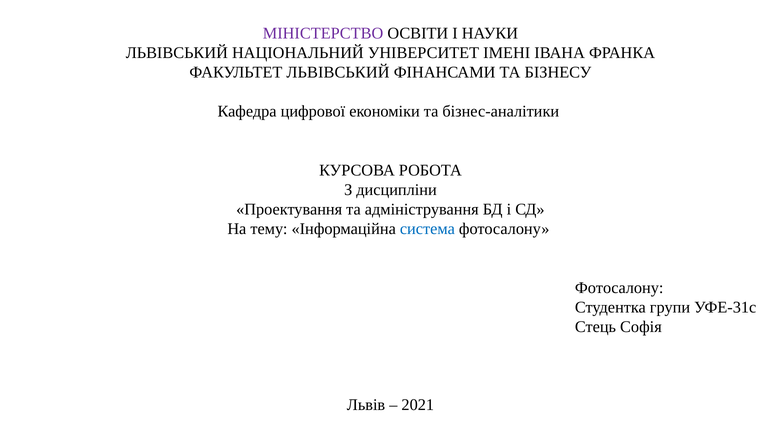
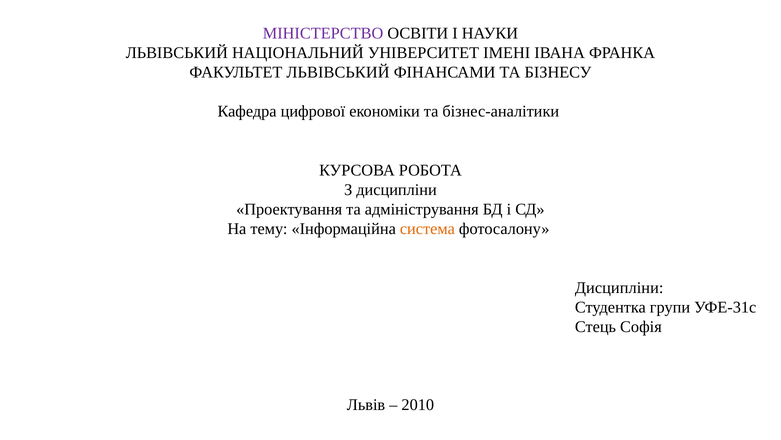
система colour: blue -> orange
Фотосалону at (619, 287): Фотосалону -> Дисципліни
2021: 2021 -> 2010
